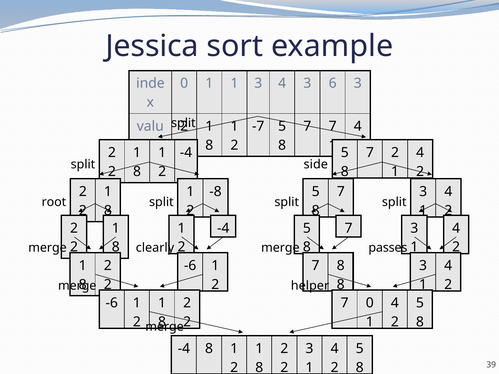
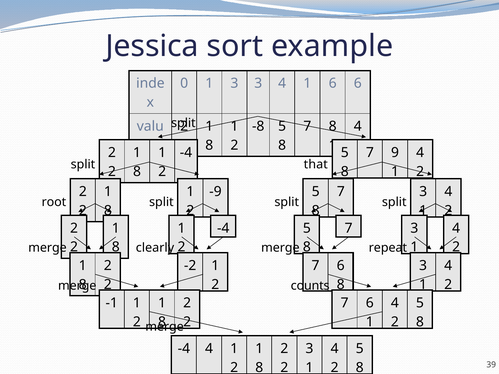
1 1: 1 -> 3
3 4 3: 3 -> 1
6 3: 3 -> 6
-7: -7 -> -8
7 at (333, 126): 7 -> 8
7 2: 2 -> 9
side: side -> that
-8: -8 -> -9
passes: passes -> repeat
-6 at (190, 266): -6 -> -2
8 at (341, 266): 8 -> 6
helper: helper -> counts
-6 at (112, 303): -6 -> -1
0 at (370, 303): 0 -> 6
-4 8: 8 -> 4
